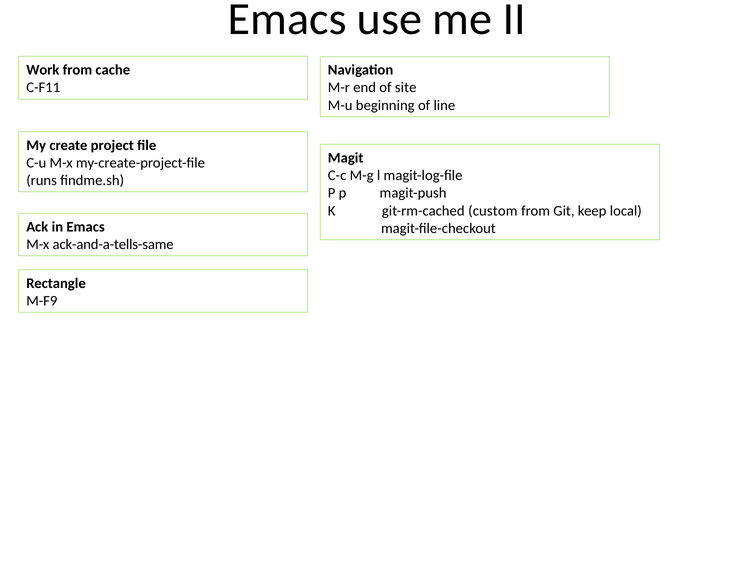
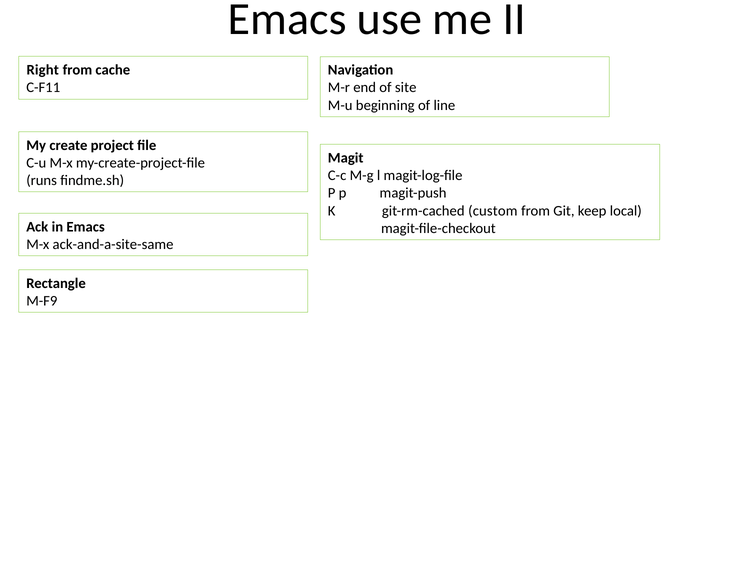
Work: Work -> Right
ack-and-a-tells-same: ack-and-a-tells-same -> ack-and-a-site-same
